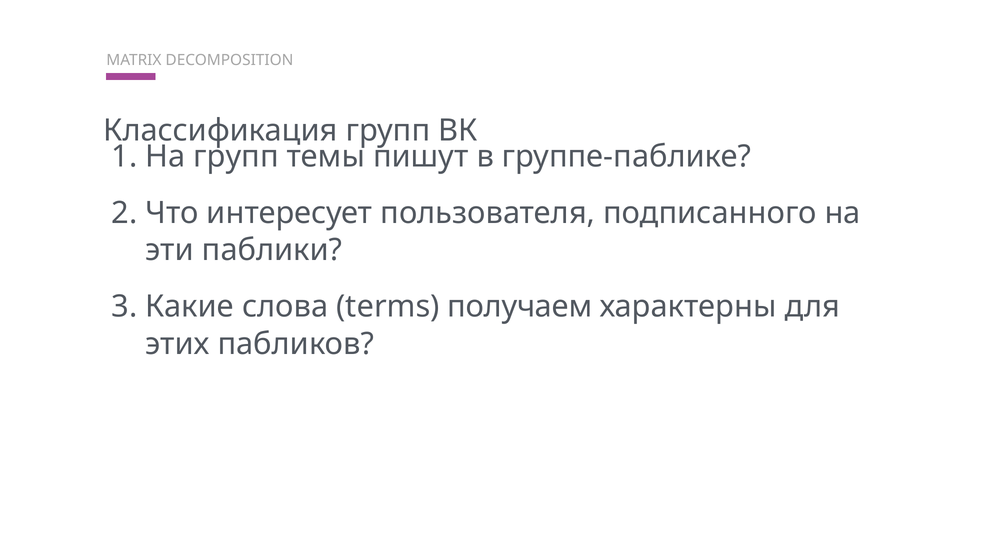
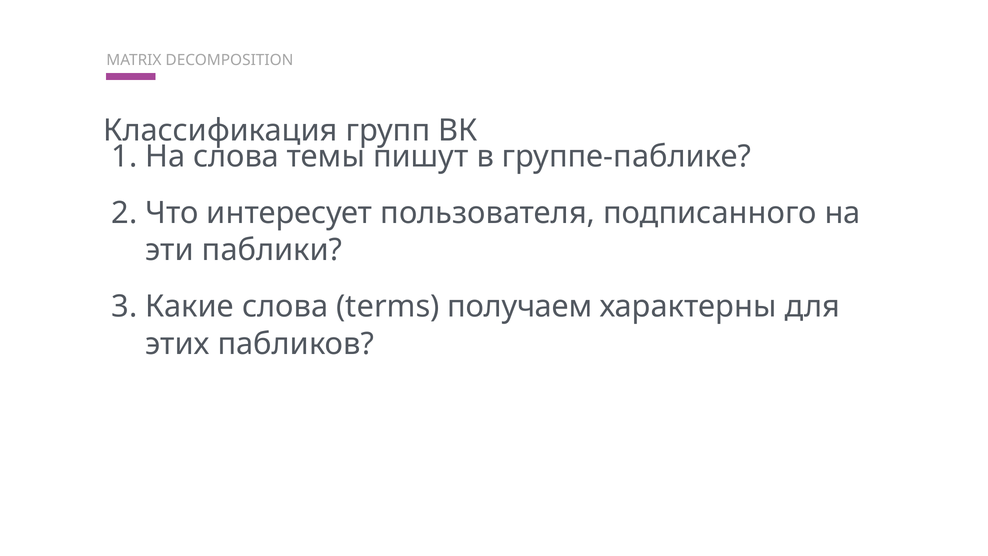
На групп: групп -> слова
